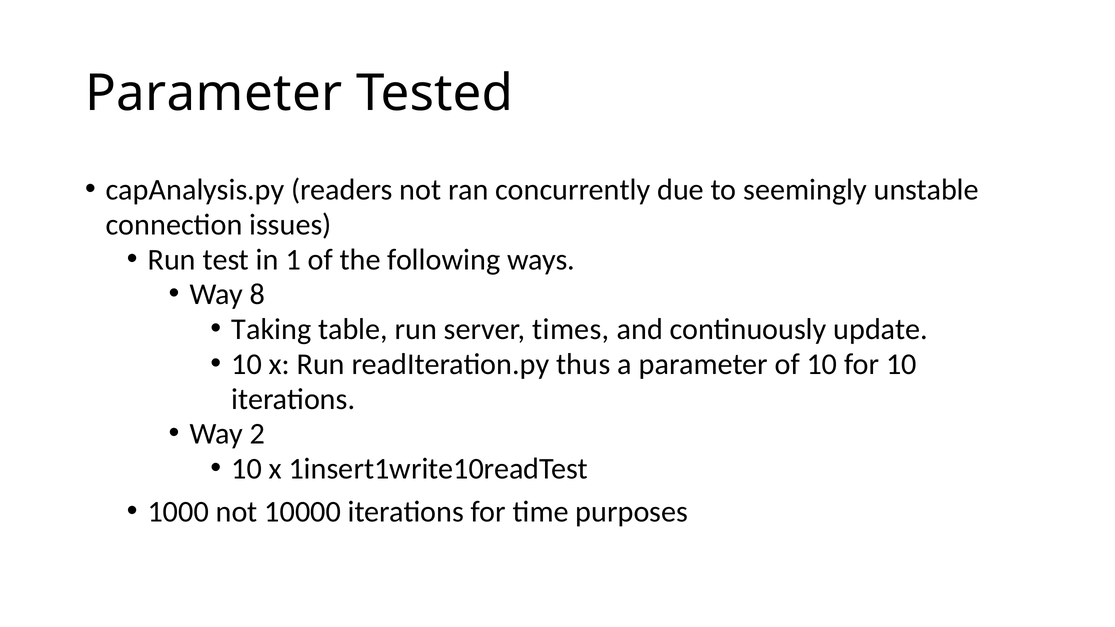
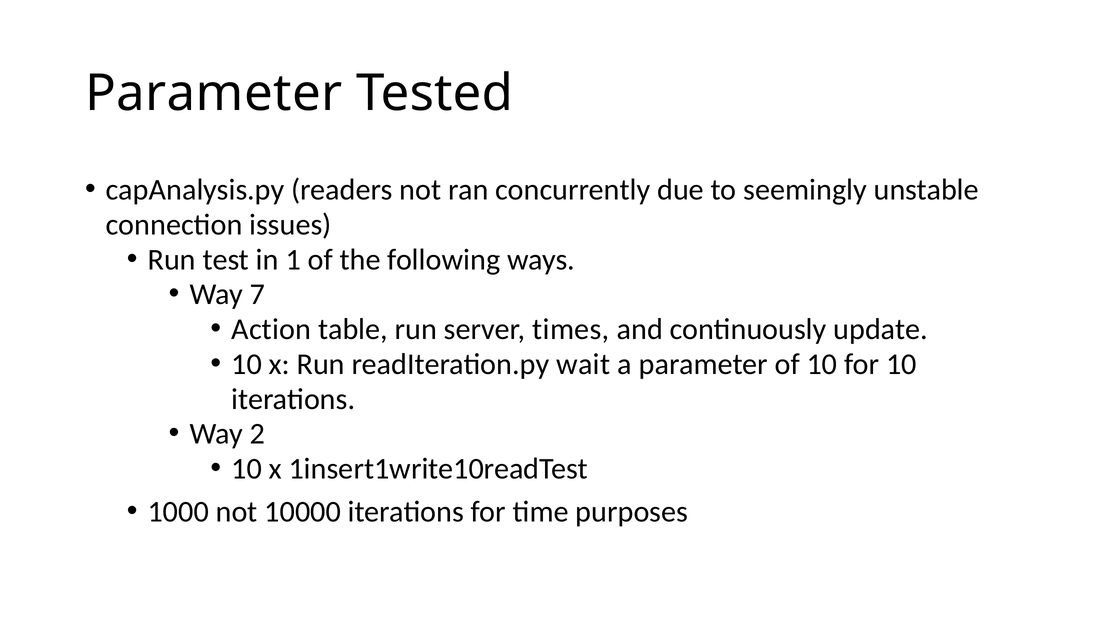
8: 8 -> 7
Taking: Taking -> Action
thus: thus -> wait
